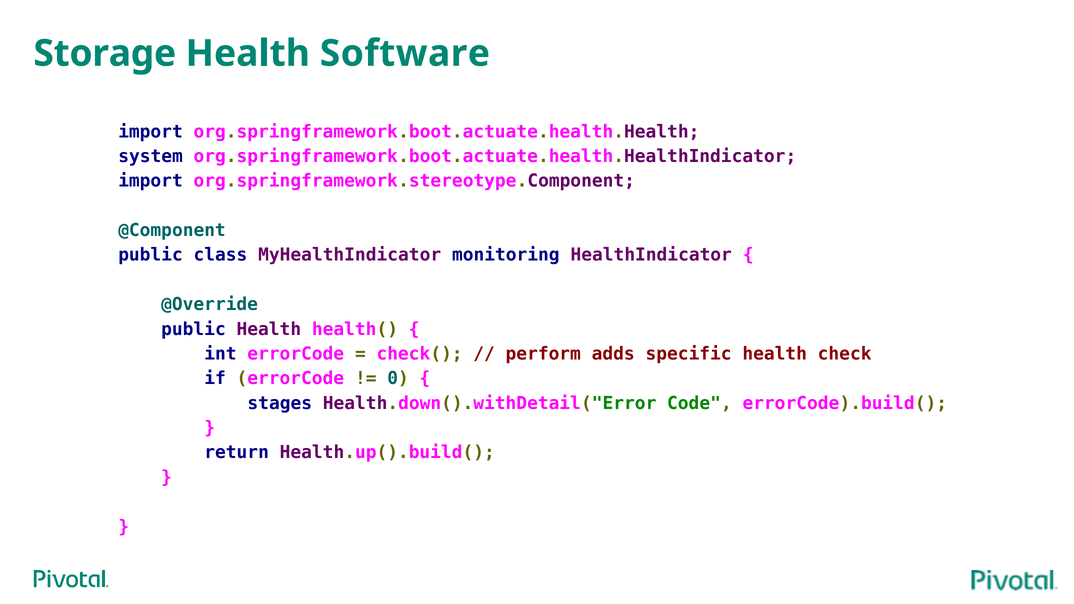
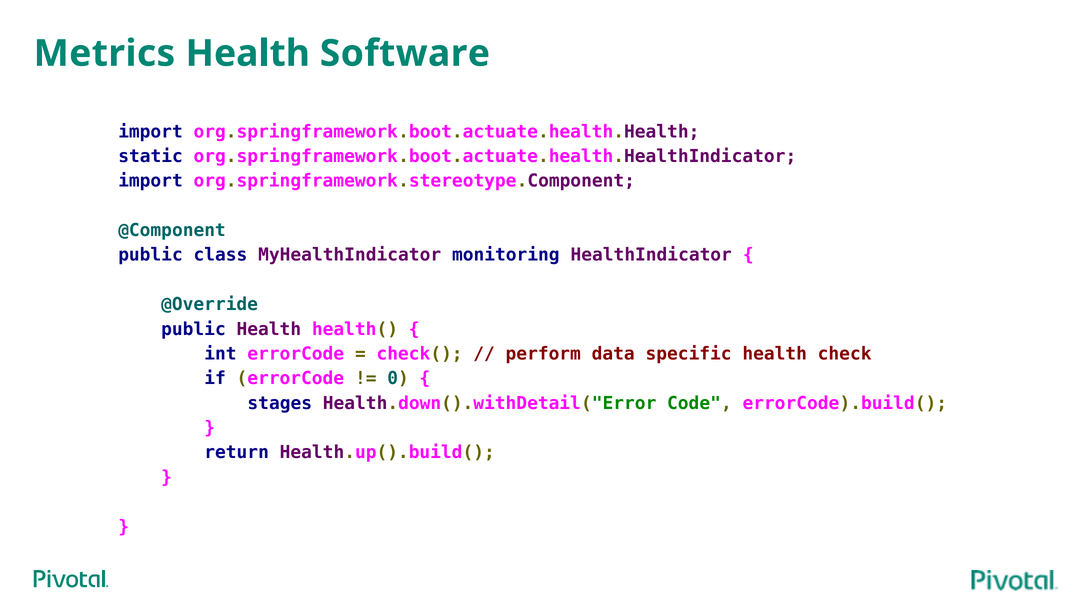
Storage: Storage -> Metrics
system: system -> static
adds: adds -> data
